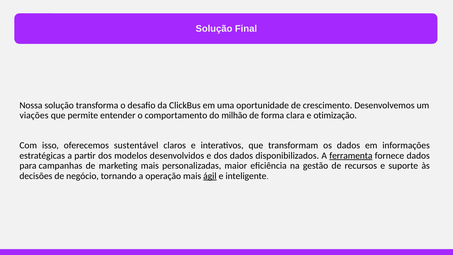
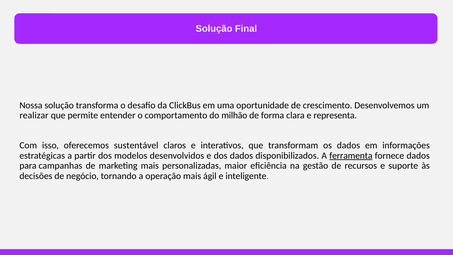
viações: viações -> realizar
otimização: otimização -> representa
ágil underline: present -> none
